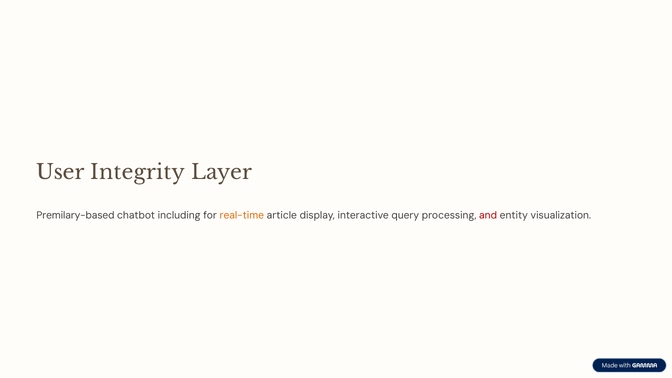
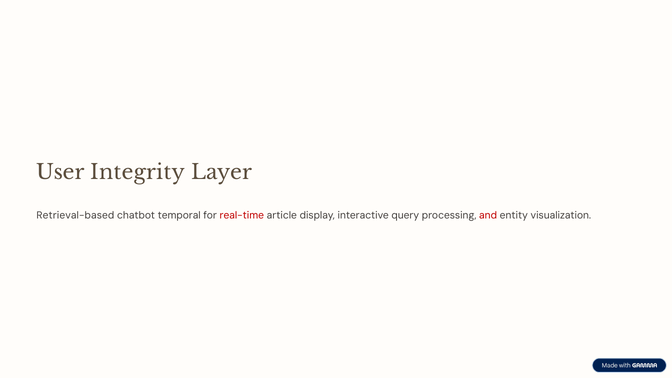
Premilary-based: Premilary-based -> Retrieval-based
including: including -> temporal
real-time colour: orange -> red
